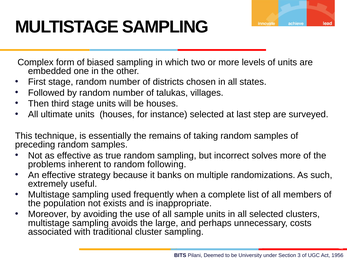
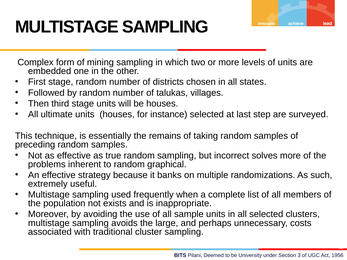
biased: biased -> mining
following: following -> graphical
